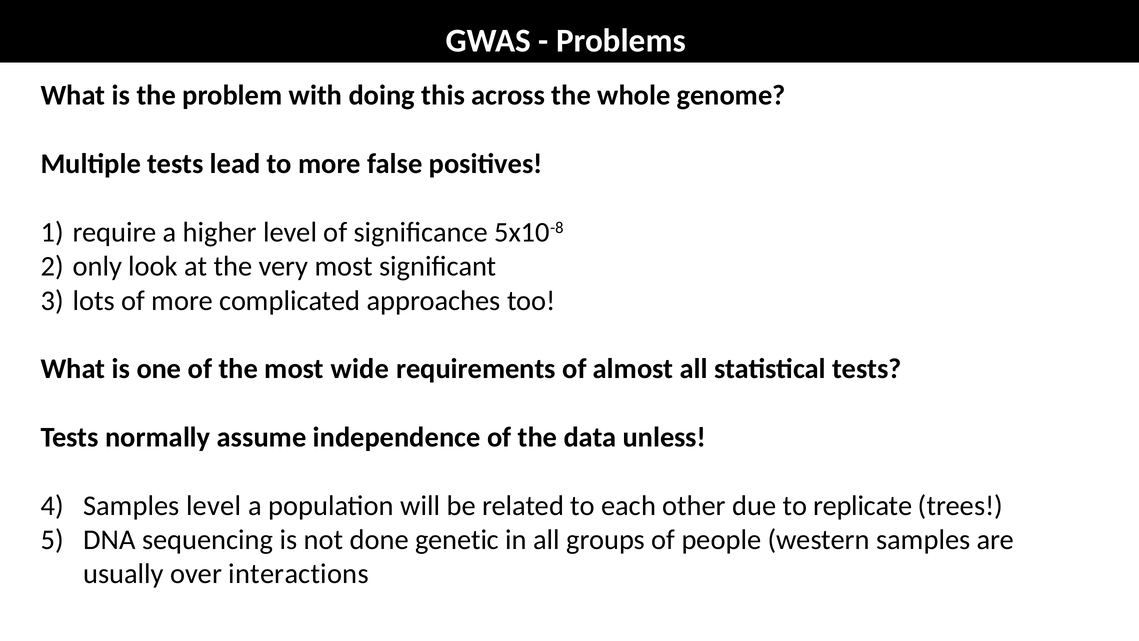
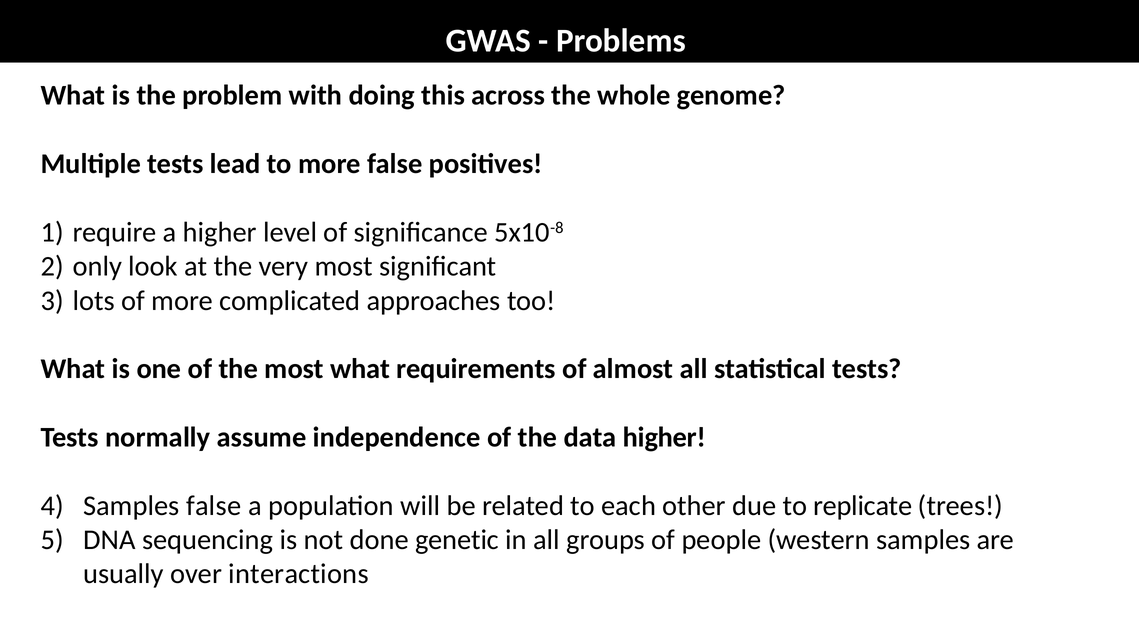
most wide: wide -> what
data unless: unless -> higher
Samples level: level -> false
